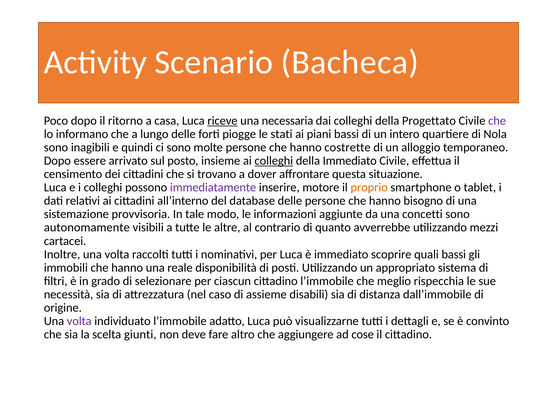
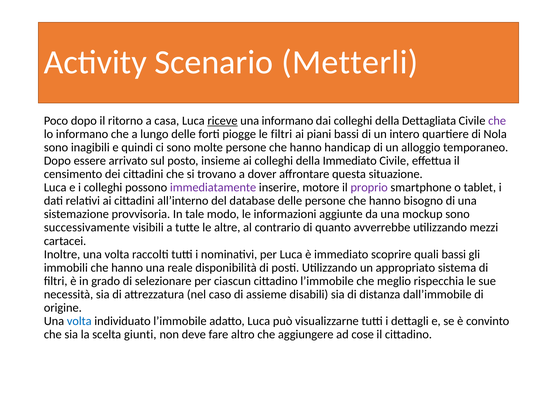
Bacheca: Bacheca -> Metterli
una necessaria: necessaria -> informano
Progettato: Progettato -> Dettagliata
le stati: stati -> filtri
costrette: costrette -> handicap
colleghi at (274, 161) underline: present -> none
proprio colour: orange -> purple
concetti: concetti -> mockup
autonomamente: autonomamente -> successivamente
volta at (79, 321) colour: purple -> blue
